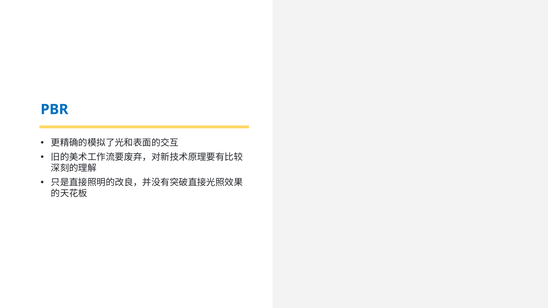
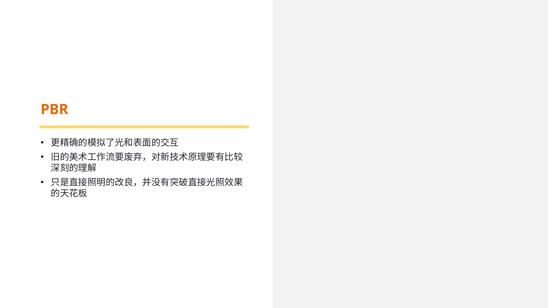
PBR colour: blue -> orange
